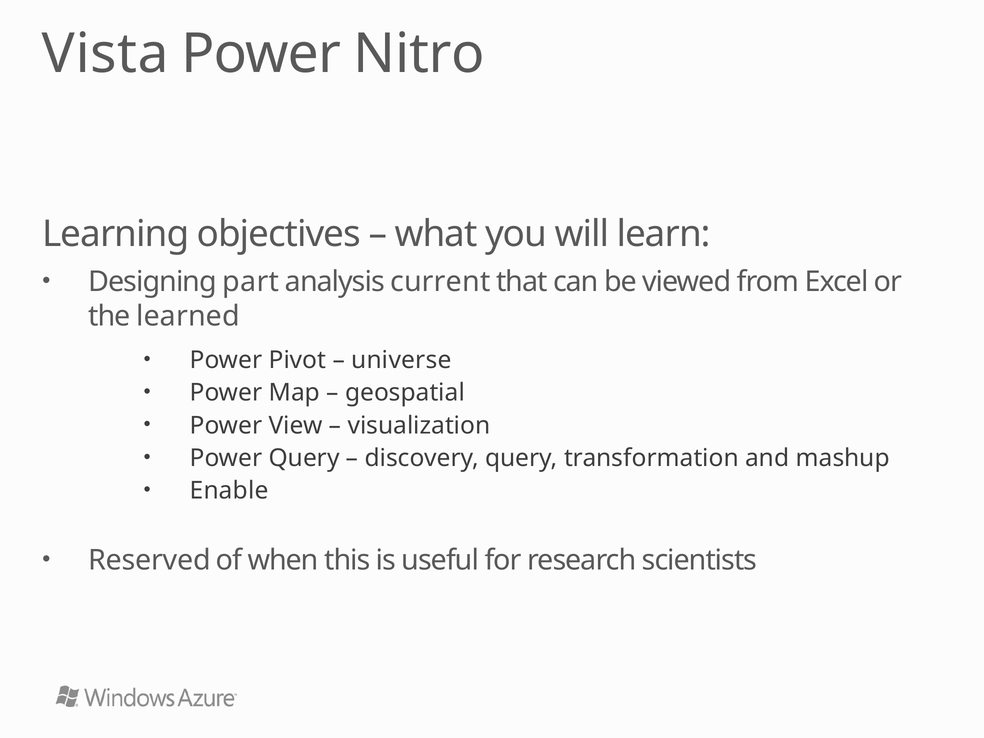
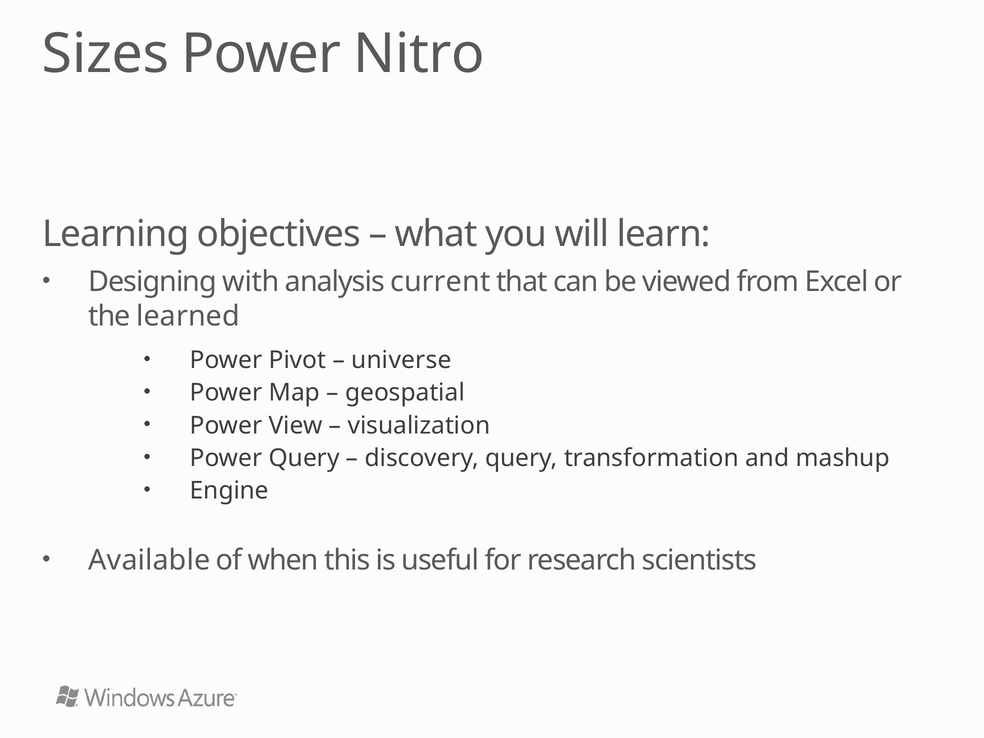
Vista: Vista -> Sizes
part: part -> with
Enable: Enable -> Engine
Reserved: Reserved -> Available
